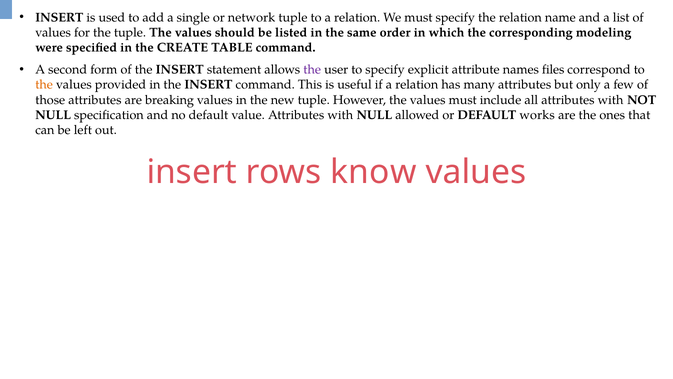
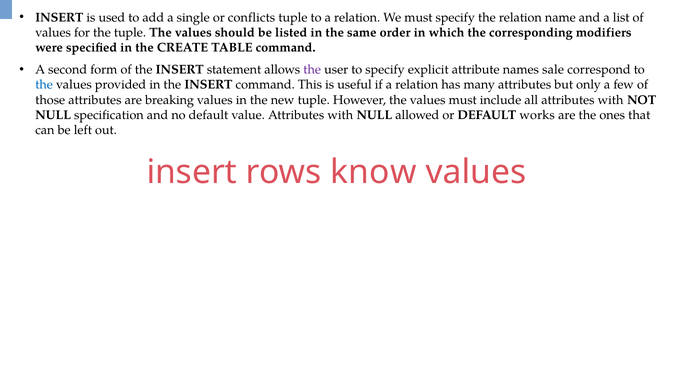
network: network -> conflicts
modeling: modeling -> modifiers
files: files -> sale
the at (44, 85) colour: orange -> blue
